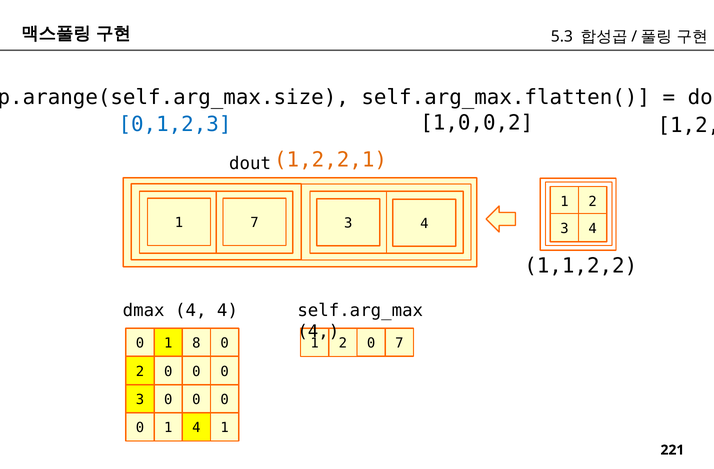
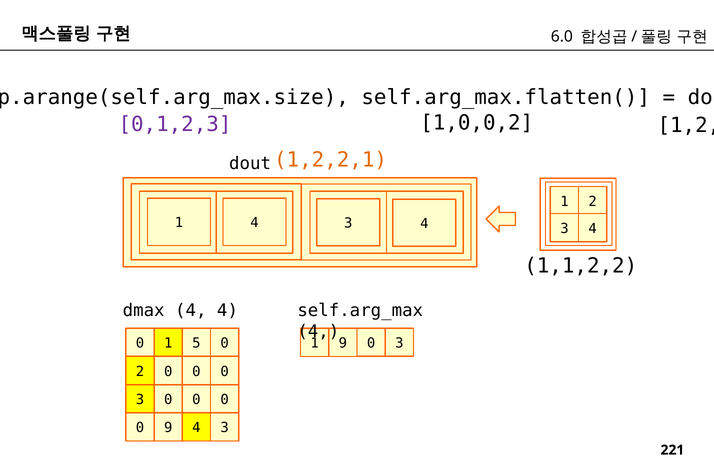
5.3: 5.3 -> 6.0
0,1,2,3 colour: blue -> purple
1 7: 7 -> 4
8: 8 -> 5
2 at (343, 343): 2 -> 9
7 at (399, 343): 7 -> 3
1 at (168, 428): 1 -> 9
1 at (225, 428): 1 -> 3
